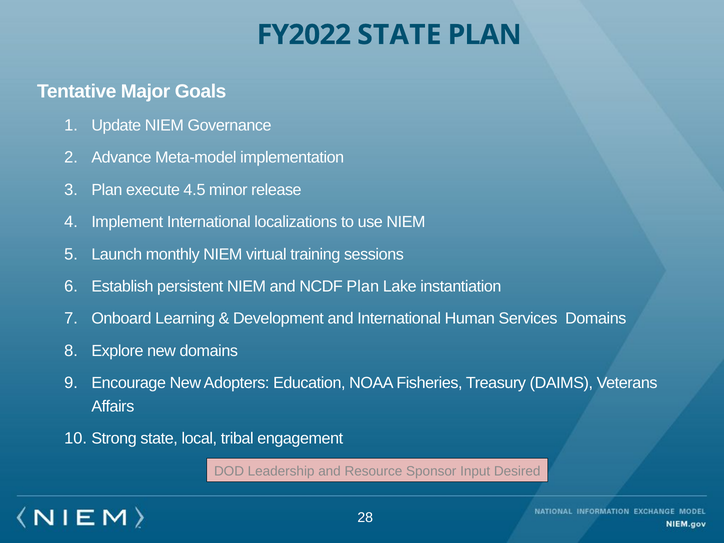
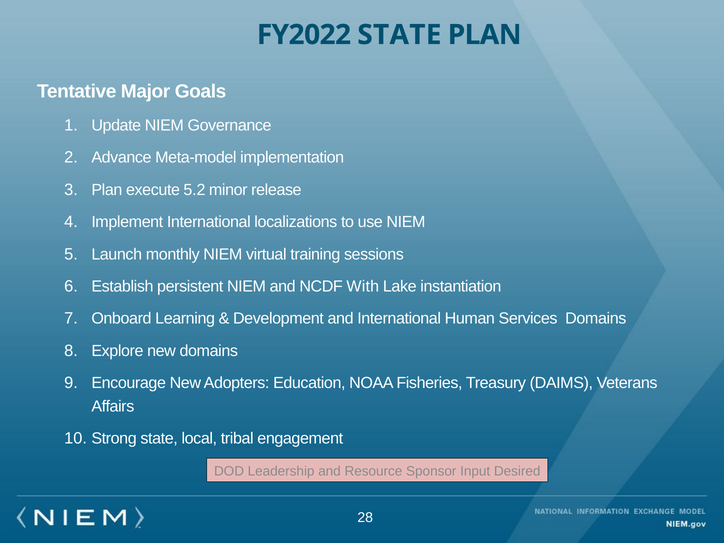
4.5: 4.5 -> 5.2
NCDF Plan: Plan -> With
